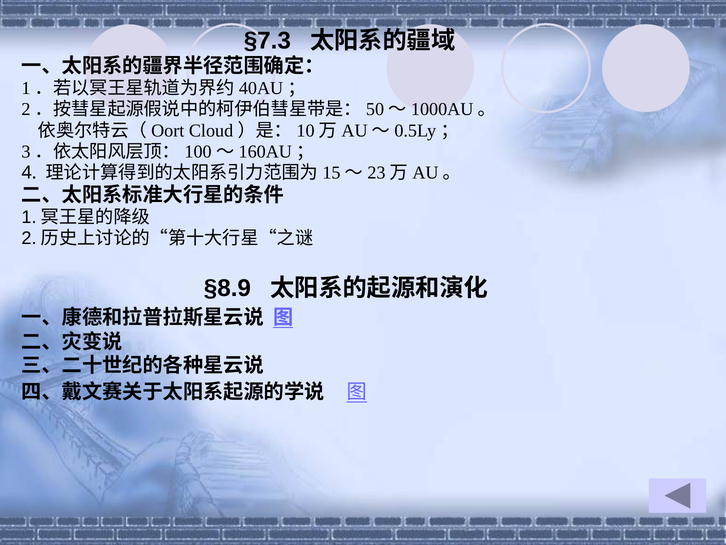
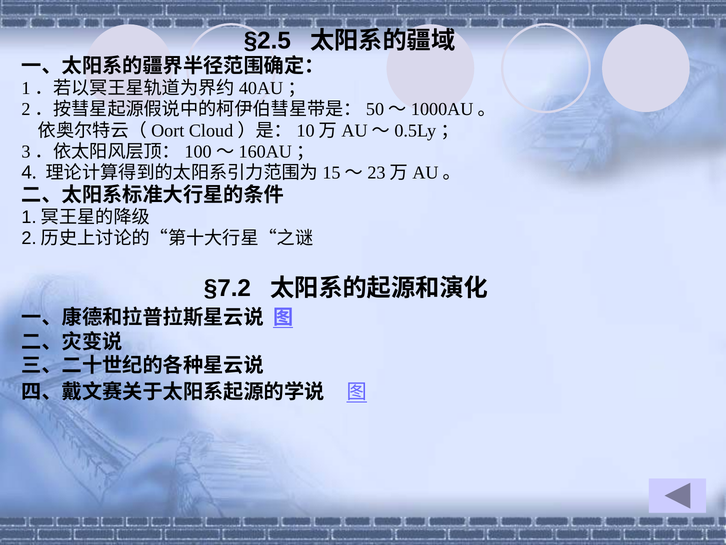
§7.3: §7.3 -> §2.5
§8.9: §8.9 -> §7.2
